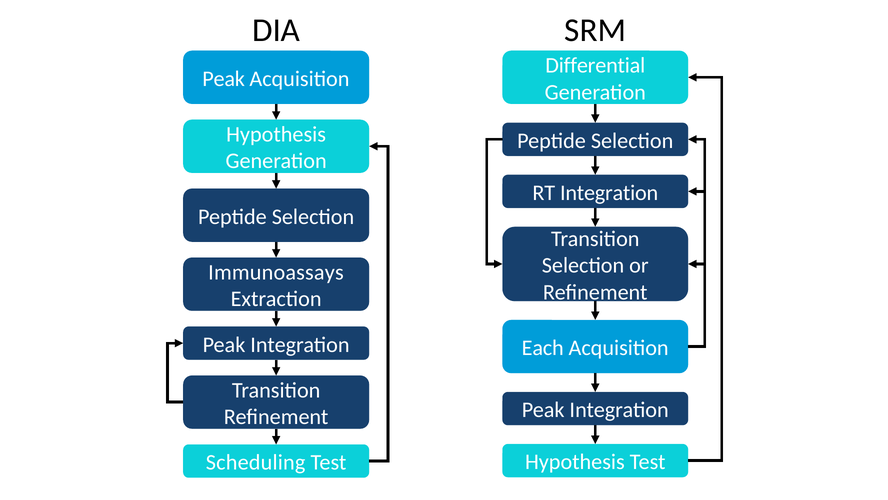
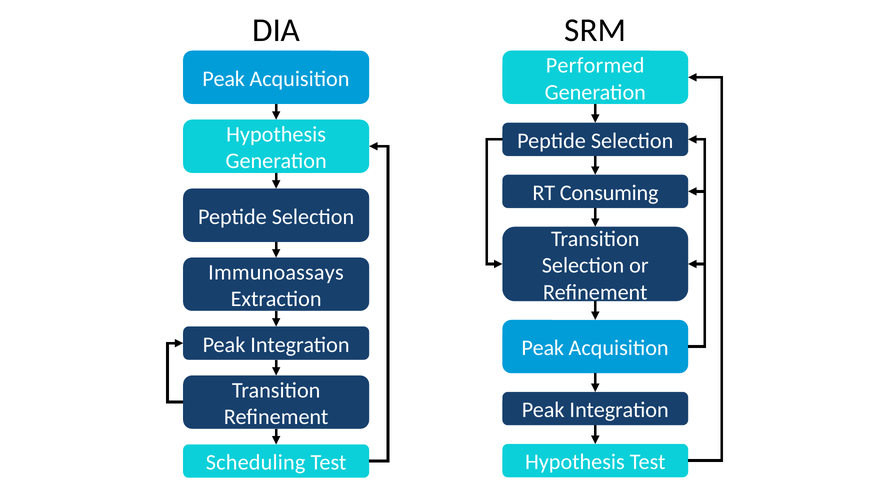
Differential: Differential -> Performed
RT Integration: Integration -> Consuming
Each at (543, 348): Each -> Peak
